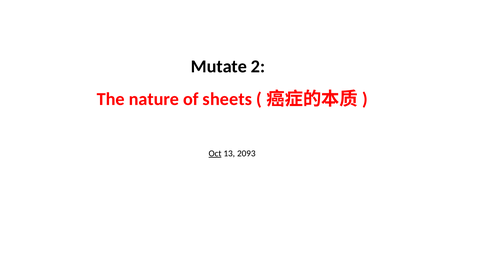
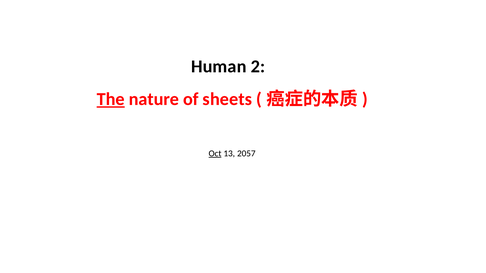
Mutate: Mutate -> Human
The underline: none -> present
2093: 2093 -> 2057
